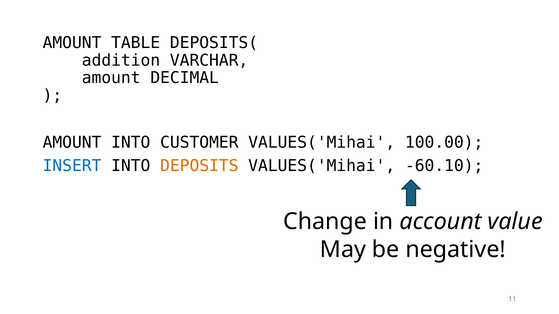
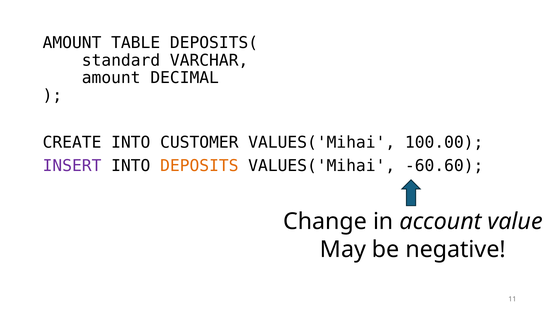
addition: addition -> standard
AMOUNT at (72, 143): AMOUNT -> CREATE
INSERT colour: blue -> purple
-60.10: -60.10 -> -60.60
